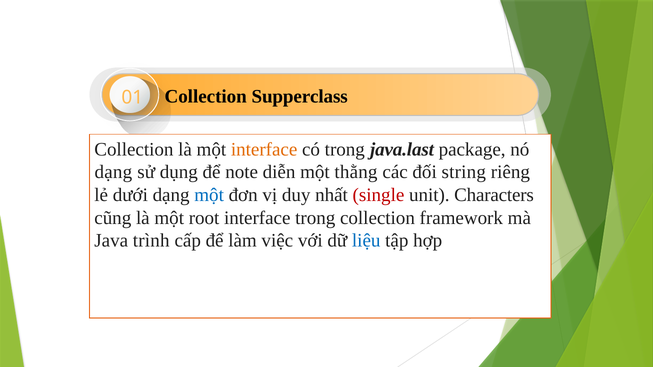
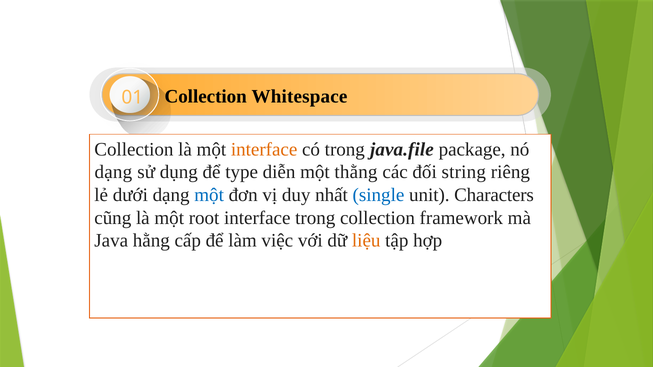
Supperclass: Supperclass -> Whitespace
java.last: java.last -> java.file
note: note -> type
single colour: red -> blue
trình: trình -> hằng
liệu colour: blue -> orange
